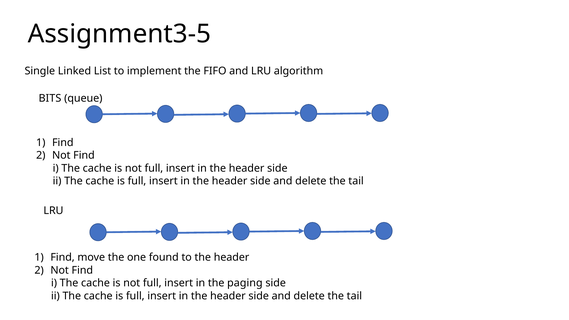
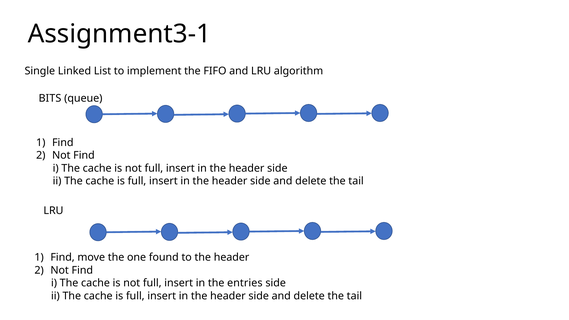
Assignment3-5: Assignment3-5 -> Assignment3-1
paging: paging -> entries
